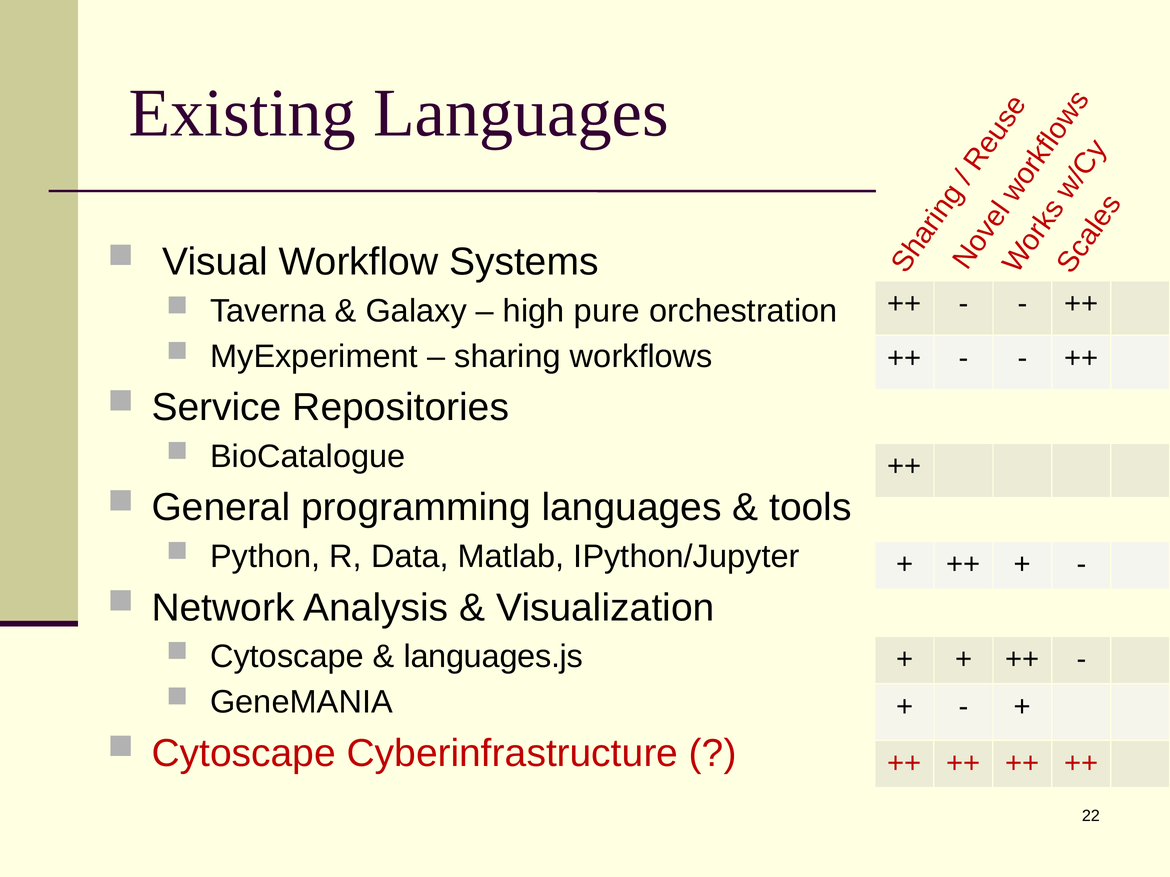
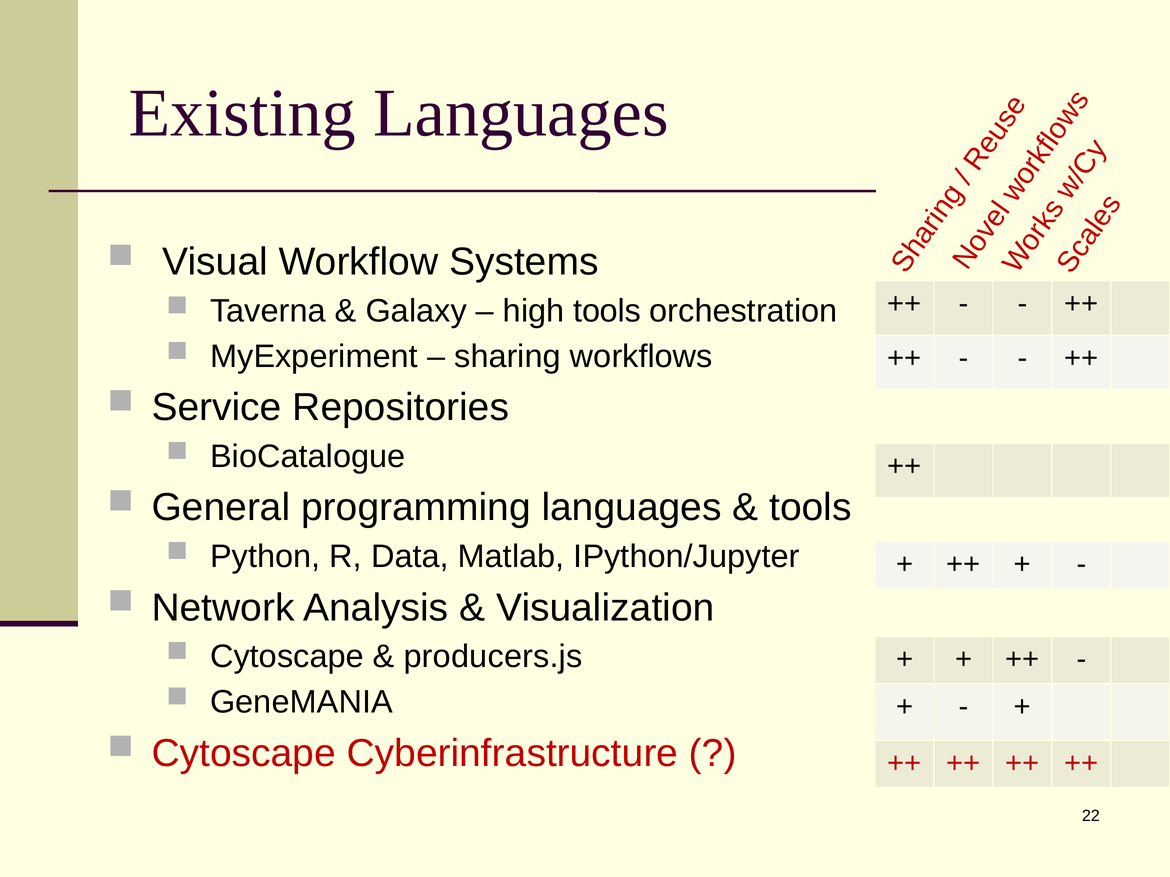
high pure: pure -> tools
languages.js: languages.js -> producers.js
